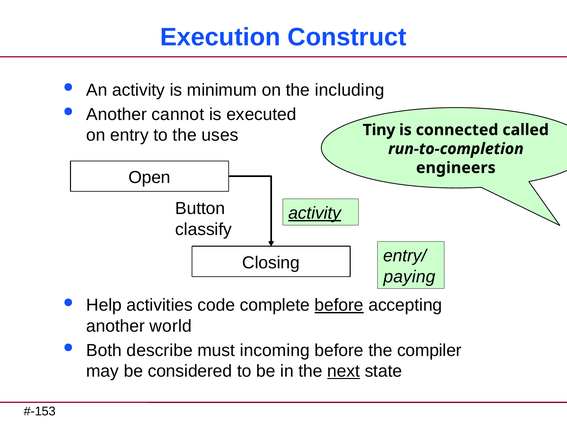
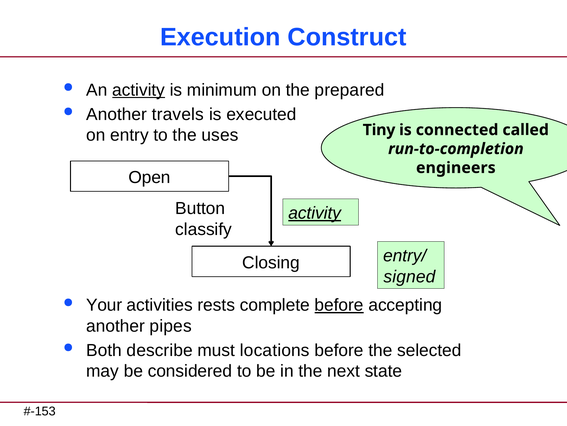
activity at (139, 90) underline: none -> present
including: including -> prepared
cannot: cannot -> travels
paying: paying -> signed
Help: Help -> Your
code: code -> rests
world: world -> pipes
incoming: incoming -> locations
compiler: compiler -> selected
next underline: present -> none
